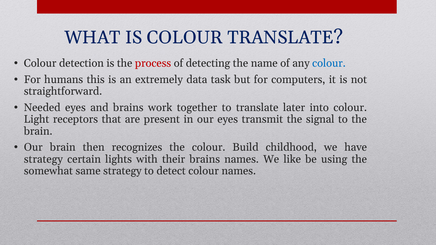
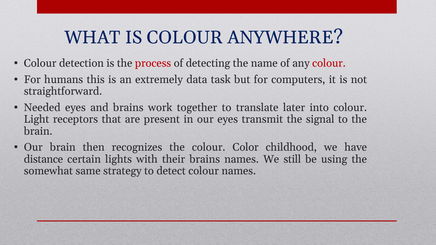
COLOUR TRANSLATE: TRANSLATE -> ANYWHERE
colour at (329, 63) colour: blue -> red
Build: Build -> Color
strategy at (43, 159): strategy -> distance
like: like -> still
